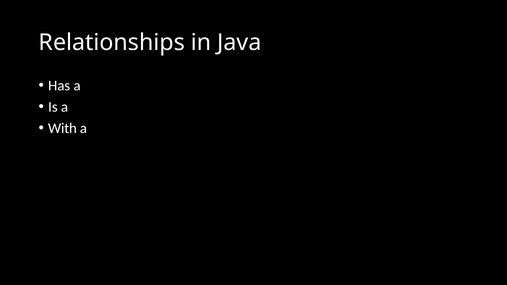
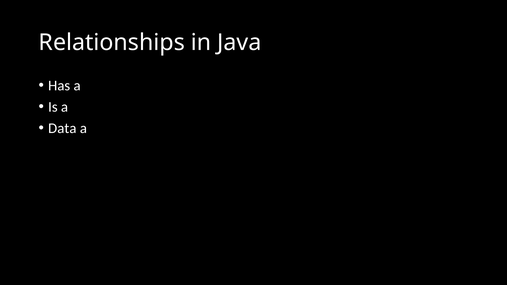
With: With -> Data
